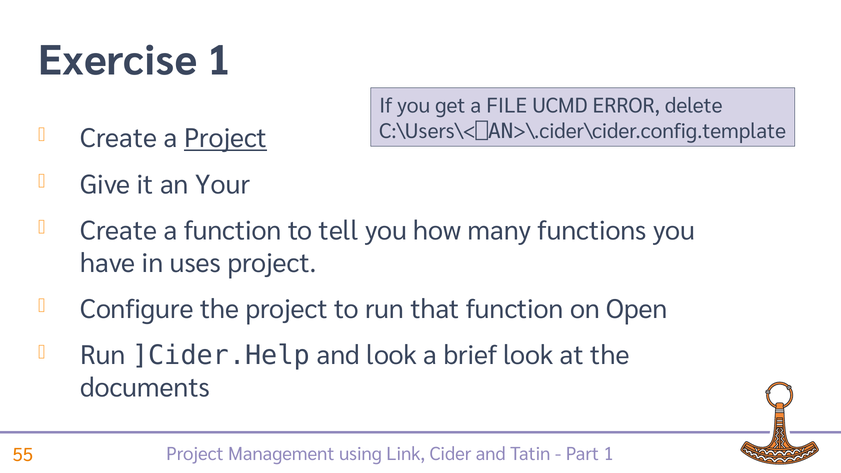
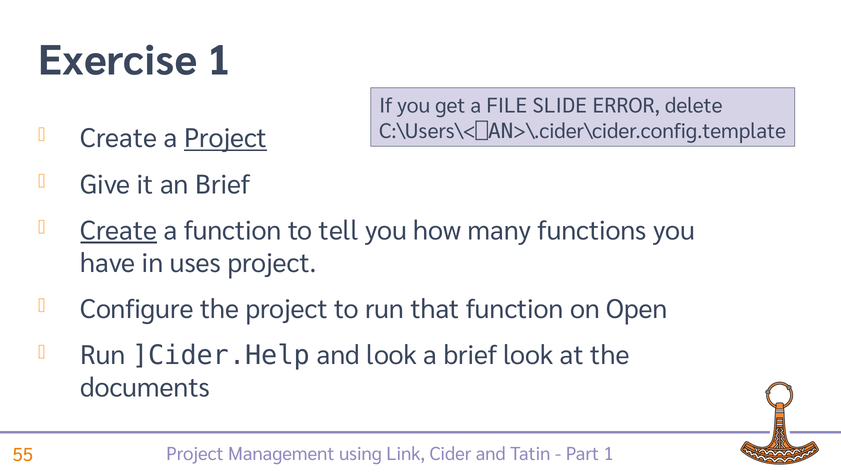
UCMD: UCMD -> SLIDE
an Your: Your -> Brief
Create at (119, 231) underline: none -> present
